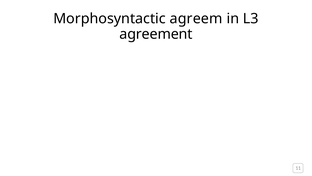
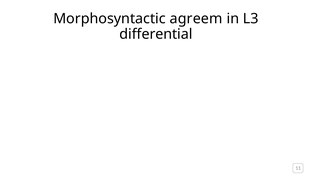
agreement: agreement -> differential
